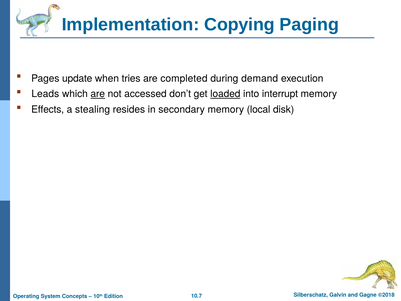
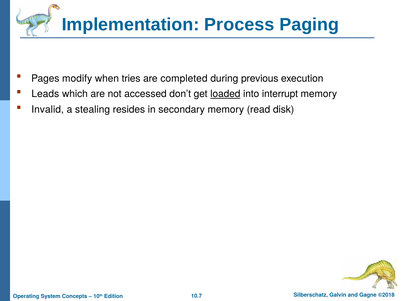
Copying: Copying -> Process
update: update -> modify
demand: demand -> previous
are at (98, 94) underline: present -> none
Effects: Effects -> Invalid
local: local -> read
